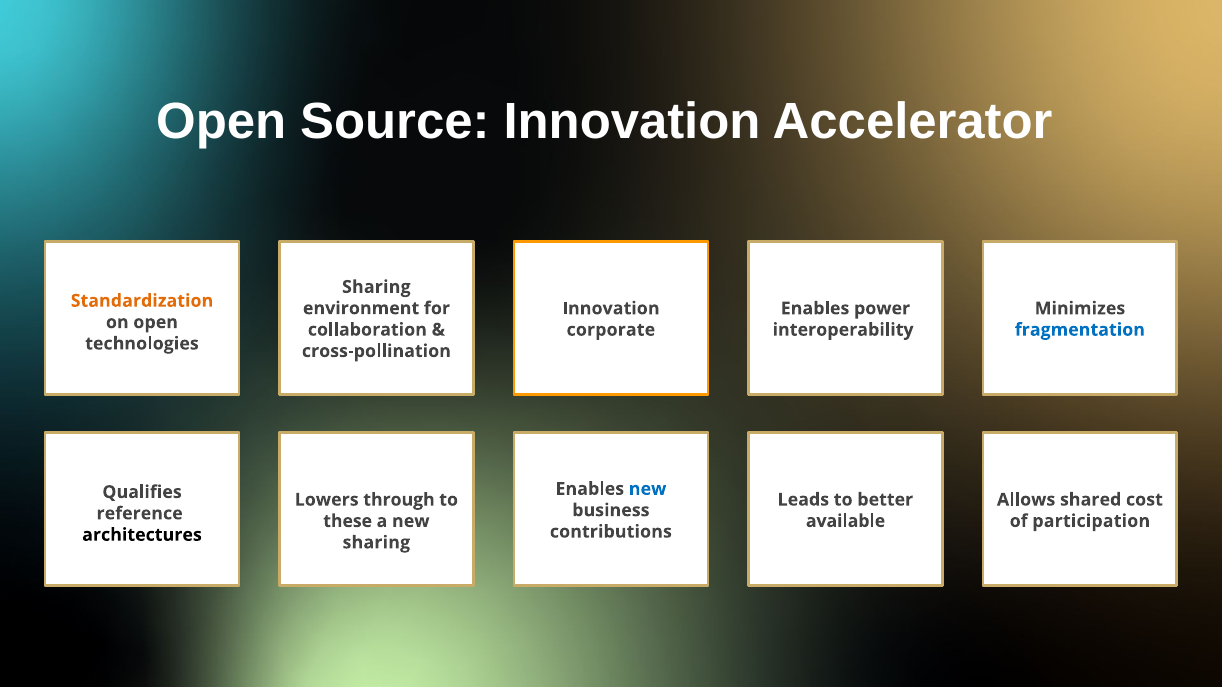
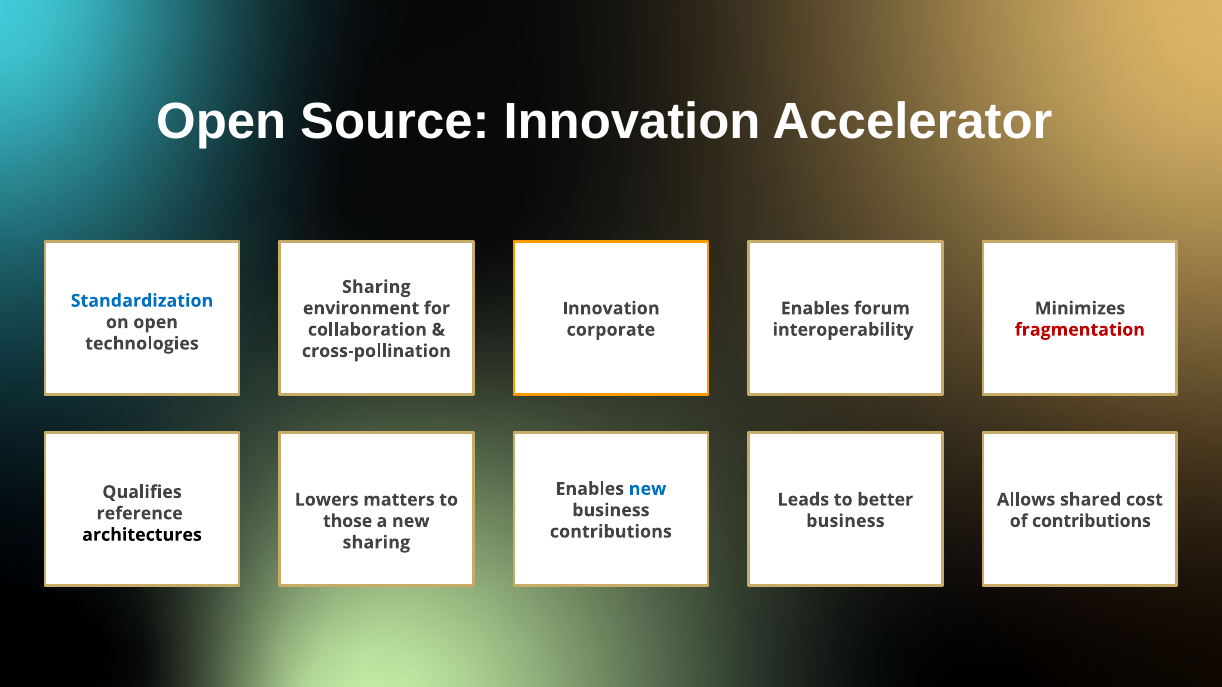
Standardization colour: orange -> blue
power: power -> forum
fragmentation colour: blue -> red
through: through -> matters
these: these -> those
available at (846, 521): available -> business
of participation: participation -> contributions
